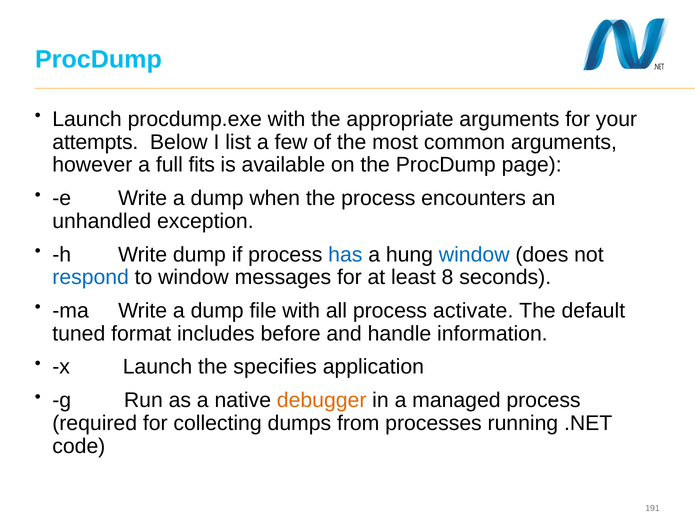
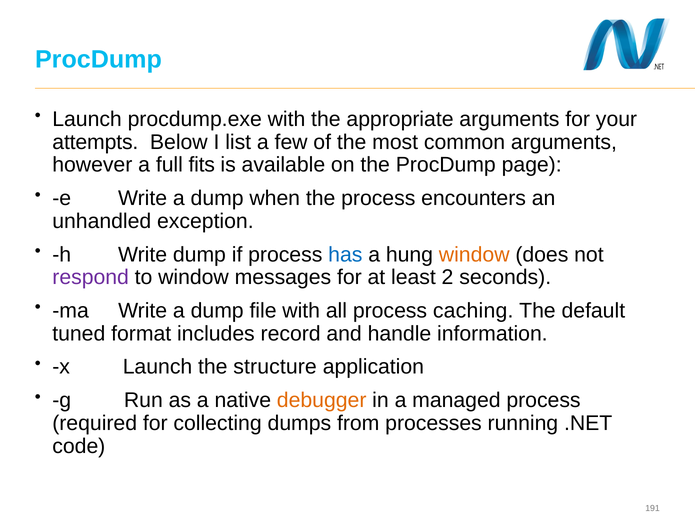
window at (474, 255) colour: blue -> orange
respond colour: blue -> purple
8: 8 -> 2
activate: activate -> caching
before: before -> record
specifies: specifies -> structure
